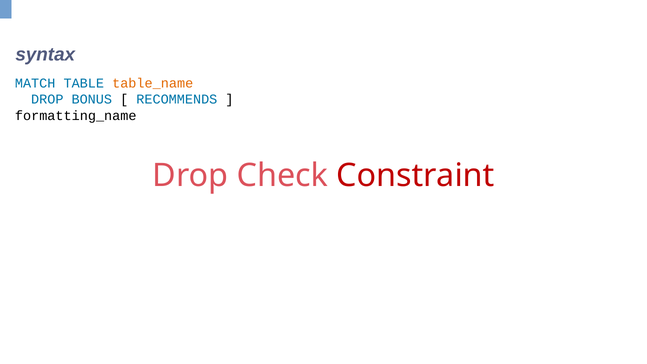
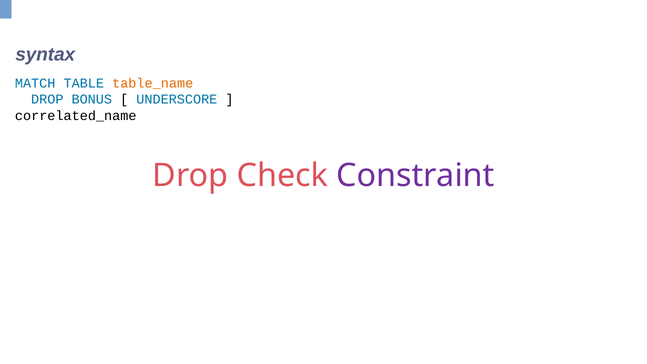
RECOMMENDS: RECOMMENDS -> UNDERSCORE
formatting_name: formatting_name -> correlated_name
Constraint colour: red -> purple
